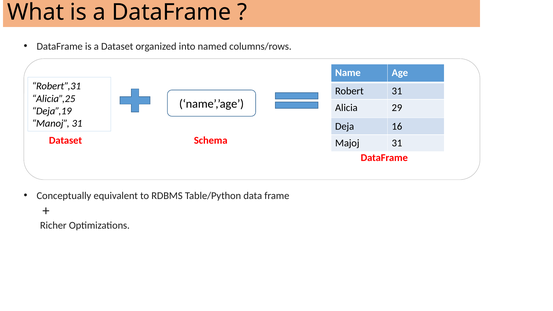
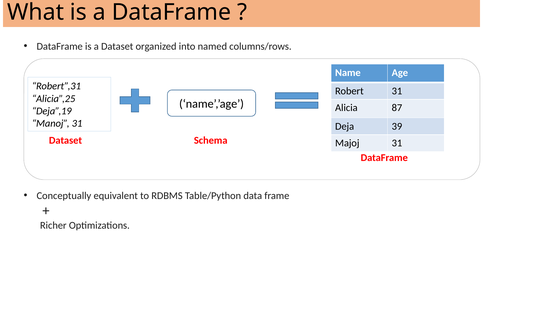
29: 29 -> 87
16: 16 -> 39
